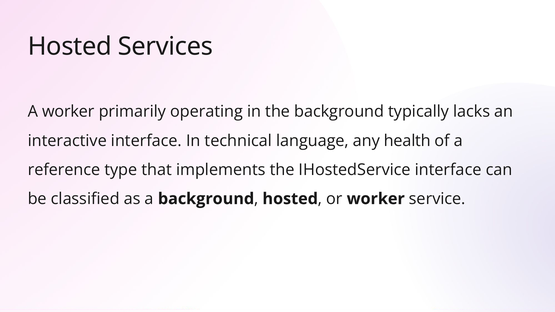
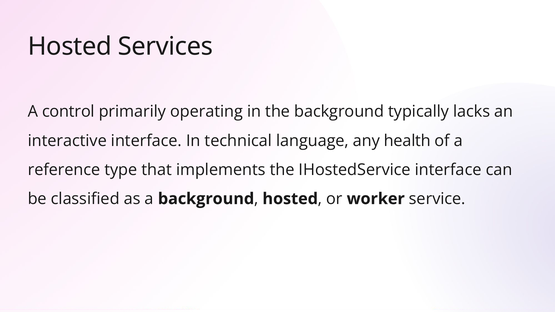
A worker: worker -> control
